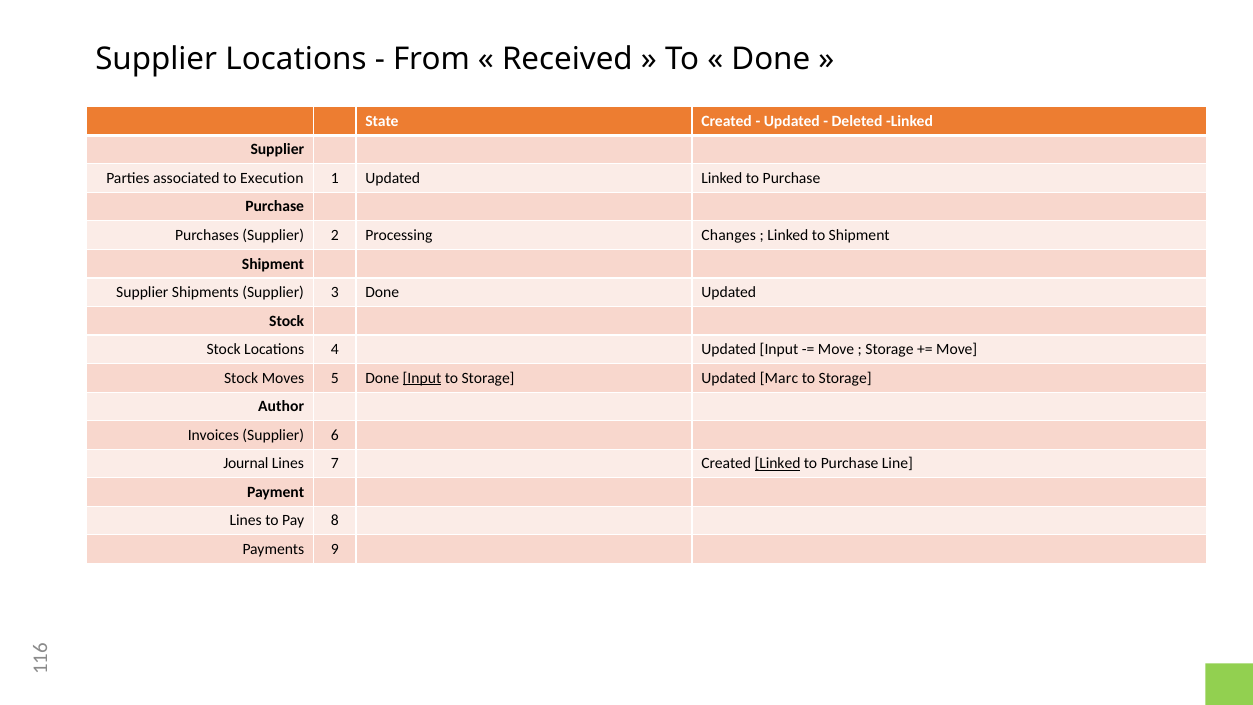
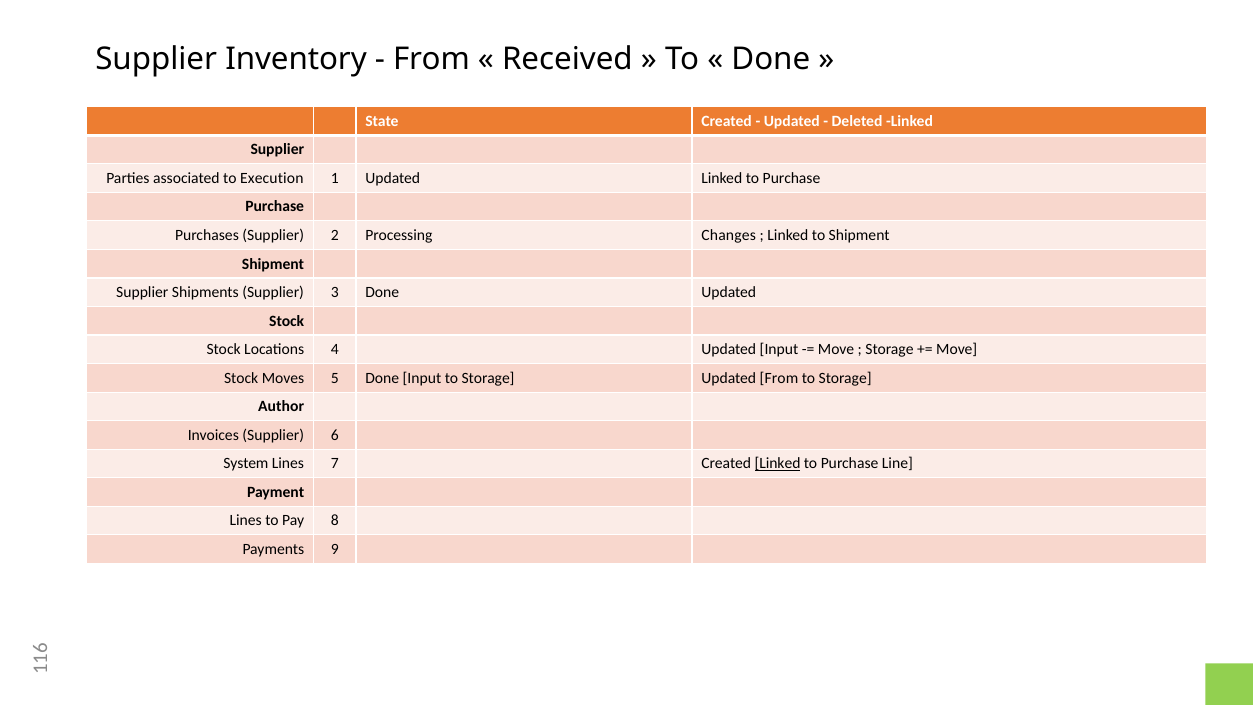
Supplier Locations: Locations -> Inventory
Input at (422, 378) underline: present -> none
Updated Marc: Marc -> From
Journal: Journal -> System
